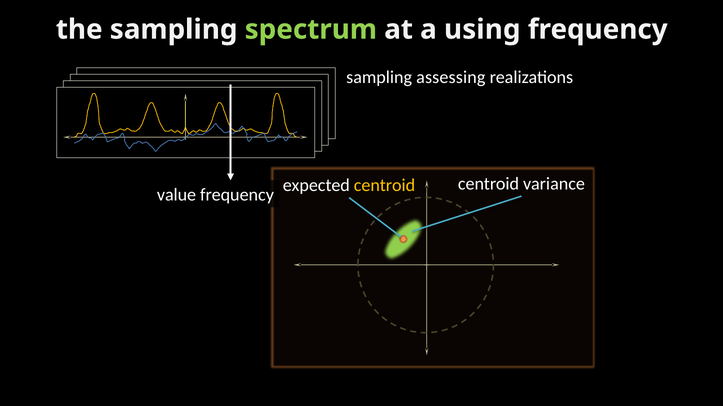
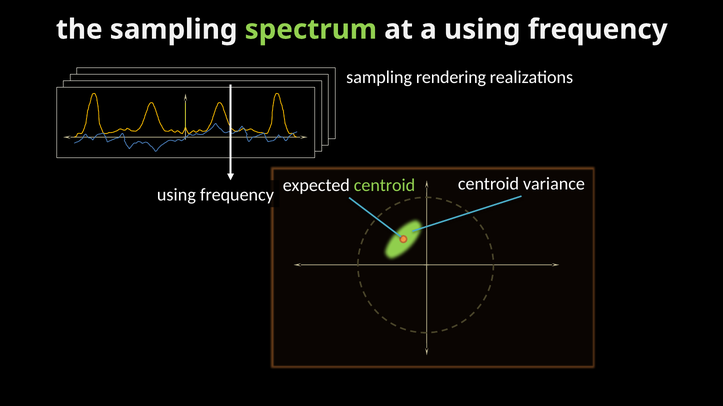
assessing: assessing -> rendering
centroid at (385, 186) colour: yellow -> light green
value at (176, 195): value -> using
